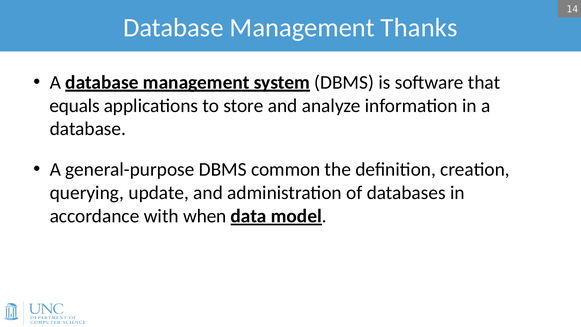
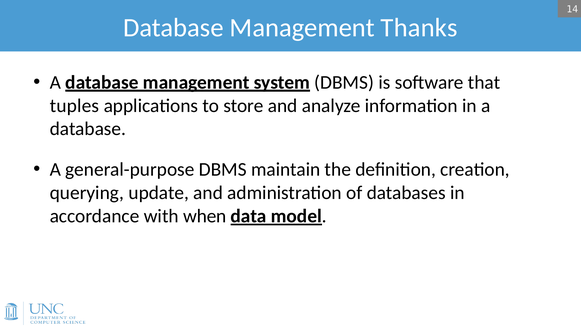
equals: equals -> tuples
common: common -> maintain
